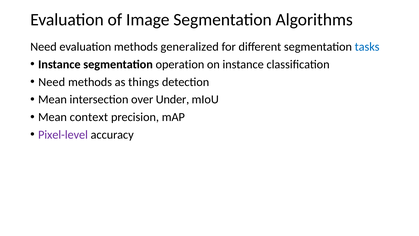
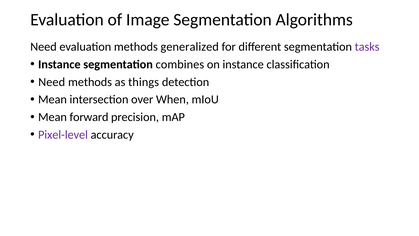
tasks colour: blue -> purple
operation: operation -> combines
Under: Under -> When
context: context -> forward
